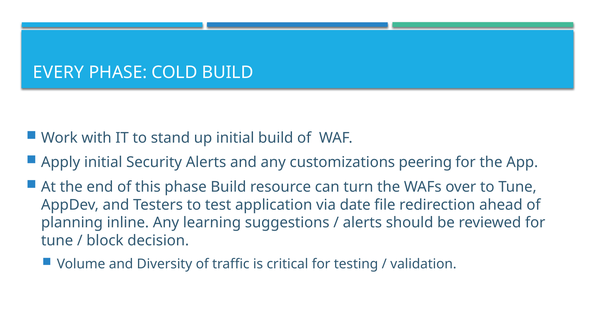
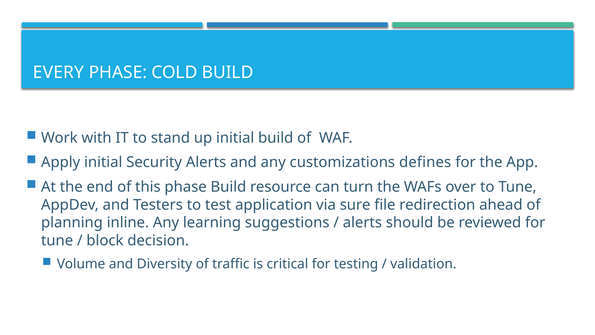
peering: peering -> defines
date: date -> sure
